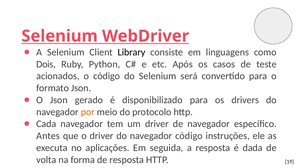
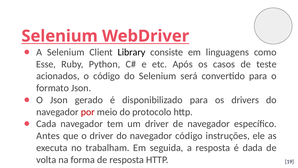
Dois: Dois -> Esse
por colour: orange -> red
aplicações: aplicações -> trabalham
